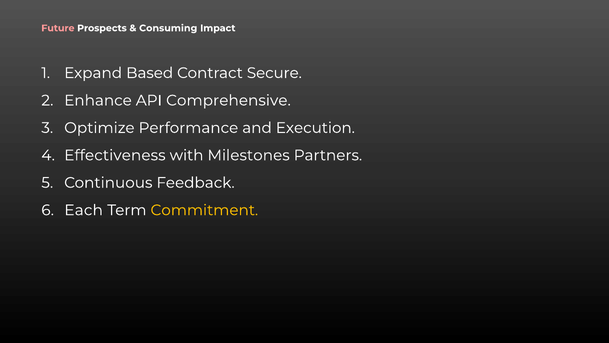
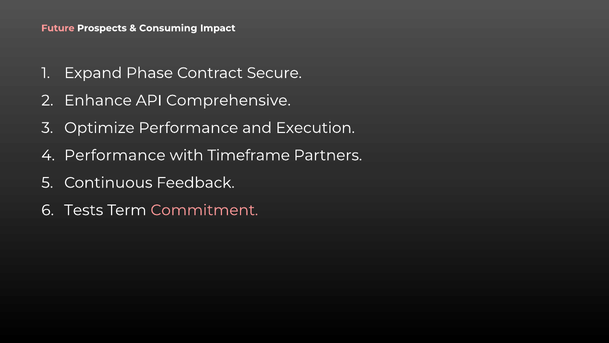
Based: Based -> Phase
Effectiveness at (115, 155): Effectiveness -> Performance
Milestones: Milestones -> Timeframe
Each: Each -> Tests
Commitment colour: yellow -> pink
